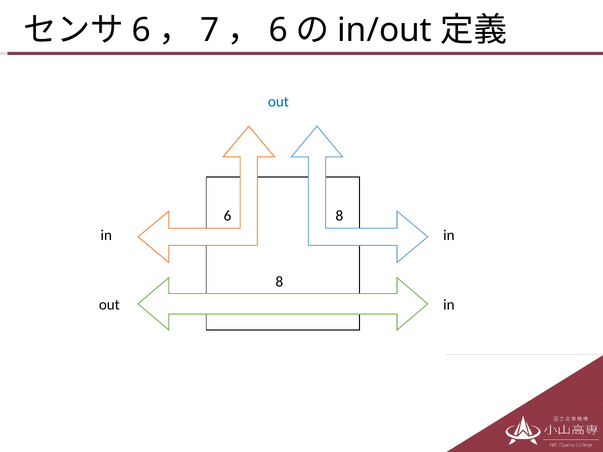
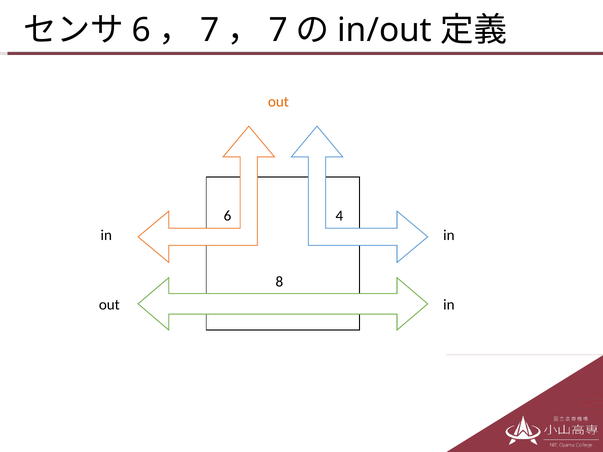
6 at (278, 30): 6 -> 7
out at (278, 102) colour: blue -> orange
6 8: 8 -> 4
